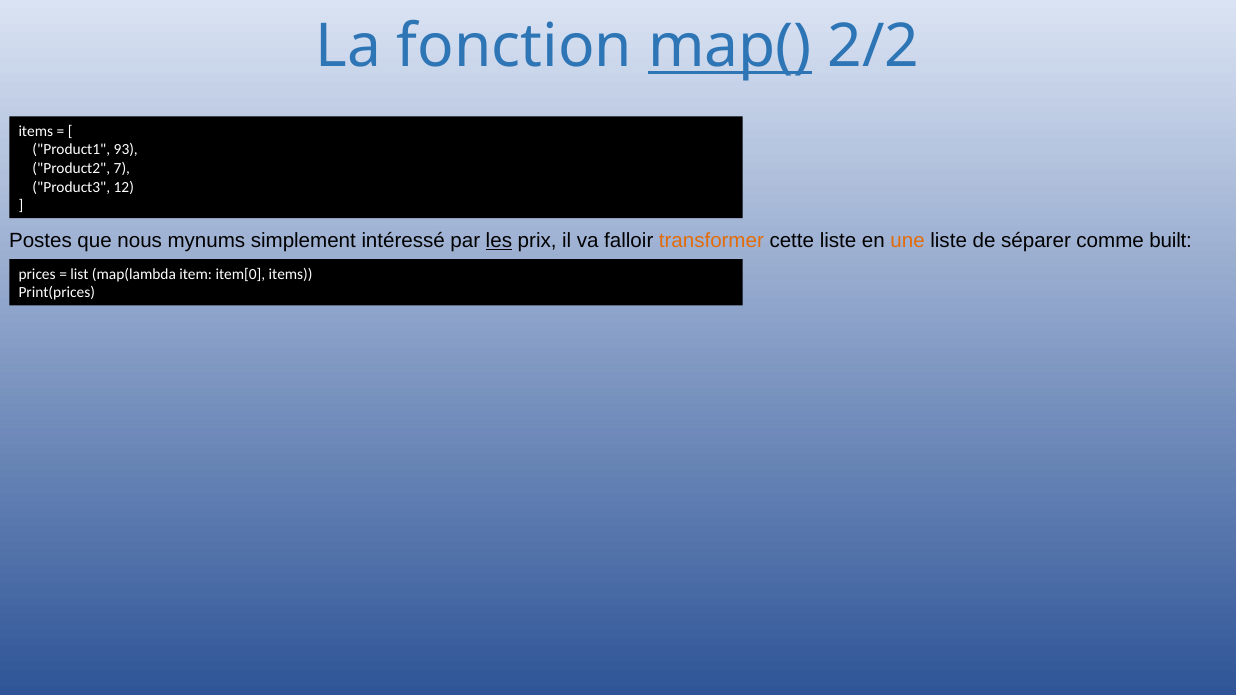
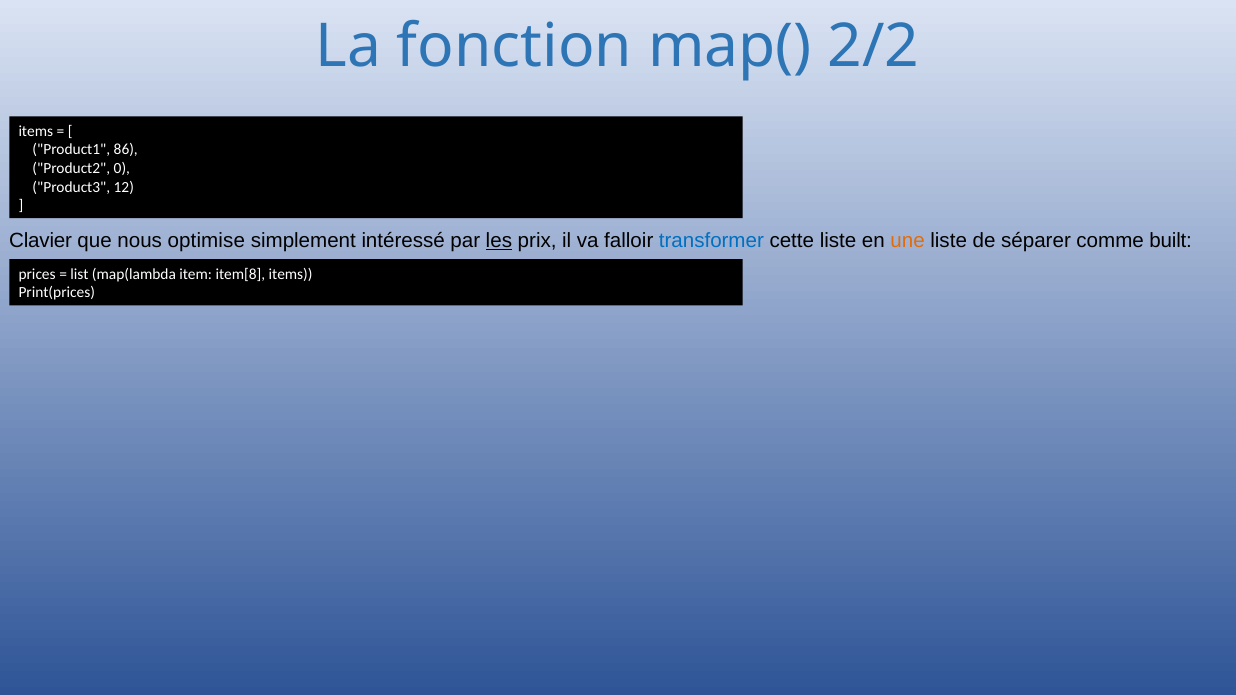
map( underline: present -> none
93: 93 -> 86
7: 7 -> 0
Postes: Postes -> Clavier
mynums: mynums -> optimise
transformer colour: orange -> blue
item[0: item[0 -> item[8
